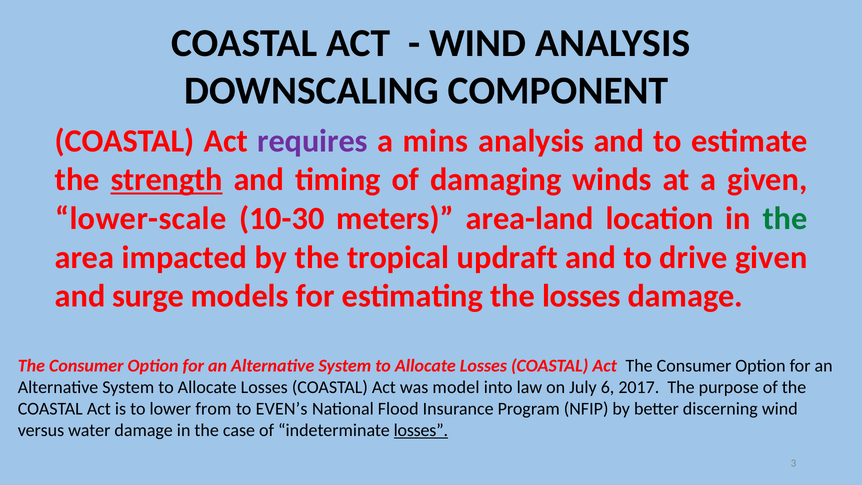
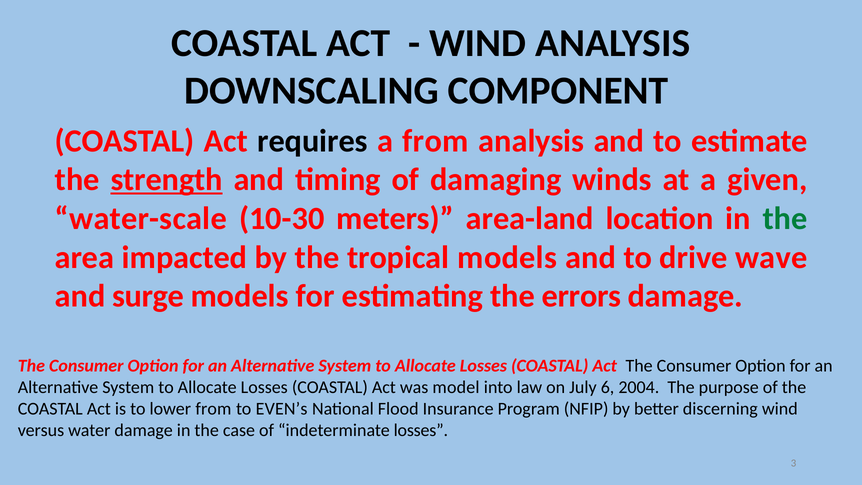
requires colour: purple -> black
a mins: mins -> from
lower-scale: lower-scale -> water-scale
tropical updraft: updraft -> models
drive given: given -> wave
the losses: losses -> errors
2017: 2017 -> 2004
losses at (421, 430) underline: present -> none
